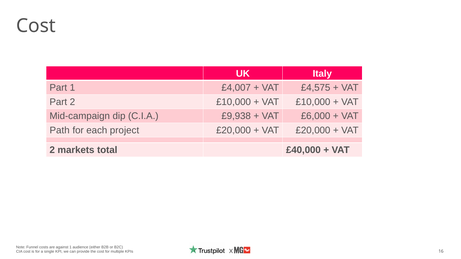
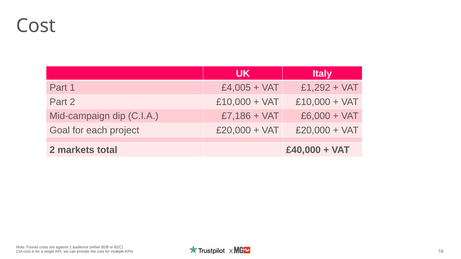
£4,007: £4,007 -> £4,005
£4,575: £4,575 -> £1,292
£9,938: £9,938 -> £7,186
Path: Path -> Goal
